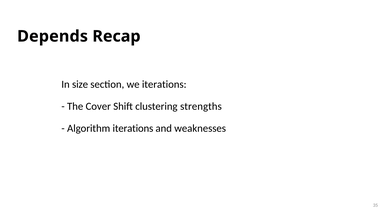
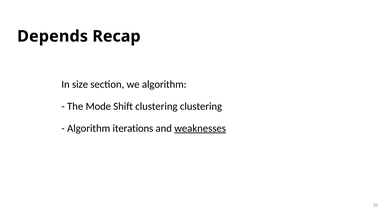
we iterations: iterations -> algorithm
Cover: Cover -> Mode
clustering strengths: strengths -> clustering
weaknesses underline: none -> present
